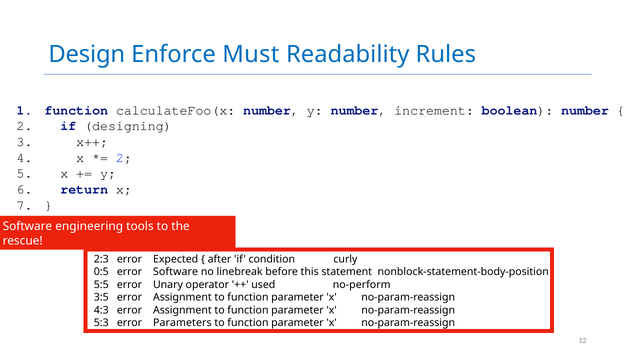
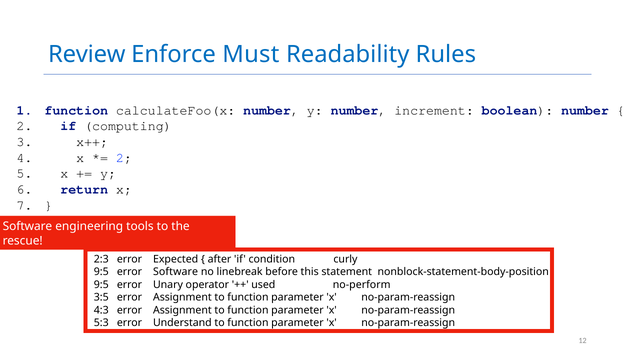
Design: Design -> Review
designing: designing -> computing
0:5 at (101, 272): 0:5 -> 9:5
5:5 at (101, 285): 5:5 -> 9:5
Parameters: Parameters -> Understand
